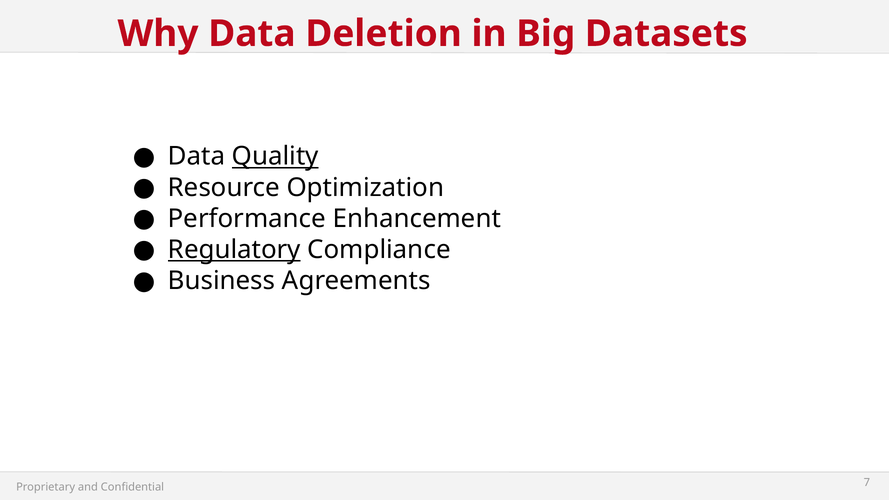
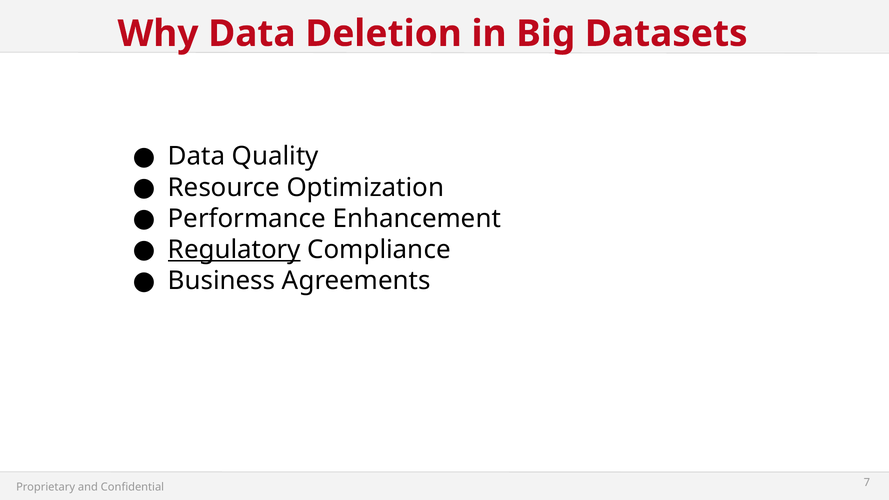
Quality underline: present -> none
